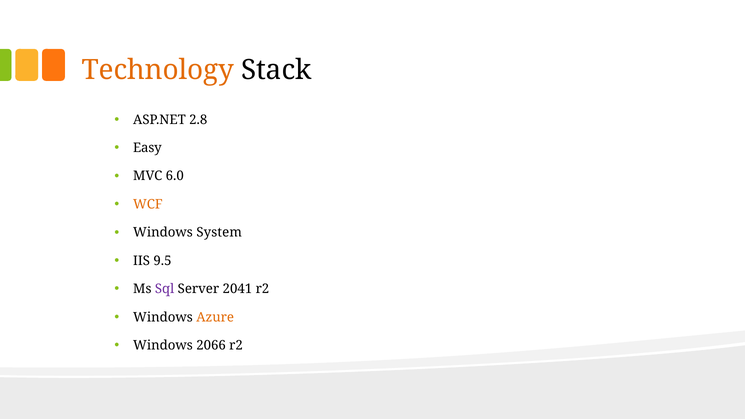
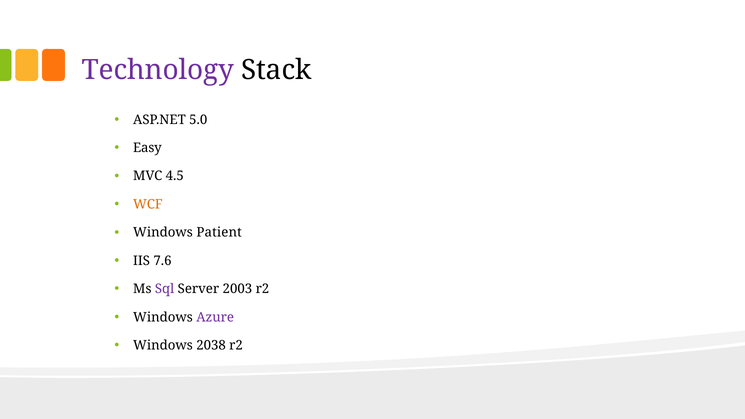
Technology colour: orange -> purple
2.8: 2.8 -> 5.0
6.0: 6.0 -> 4.5
System: System -> Patient
9.5: 9.5 -> 7.6
2041: 2041 -> 2003
Azure colour: orange -> purple
2066: 2066 -> 2038
